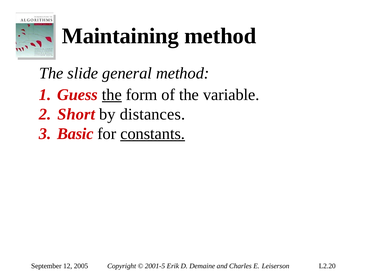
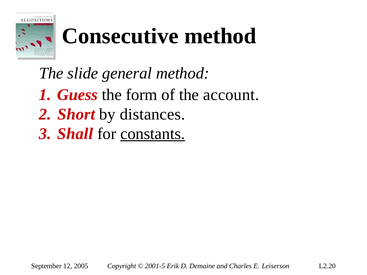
Maintaining: Maintaining -> Consecutive
the at (112, 95) underline: present -> none
variable: variable -> account
Basic: Basic -> Shall
